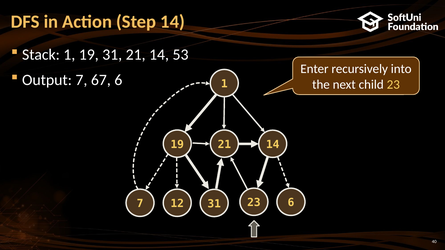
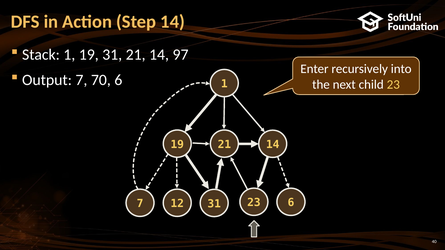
53: 53 -> 97
67: 67 -> 70
